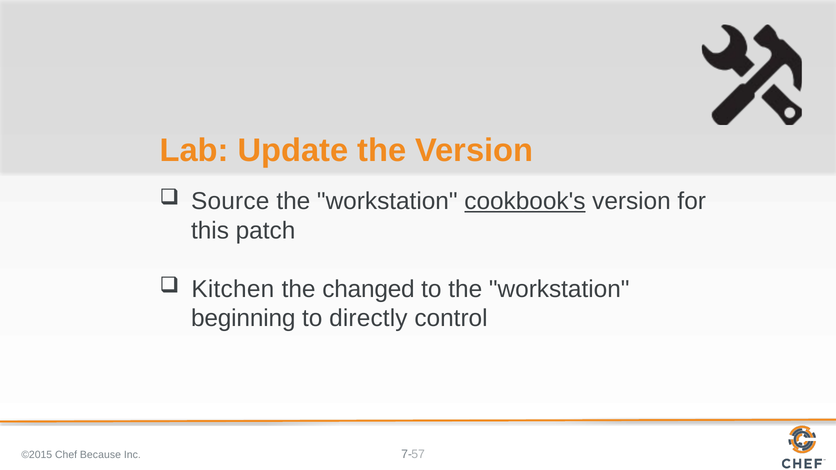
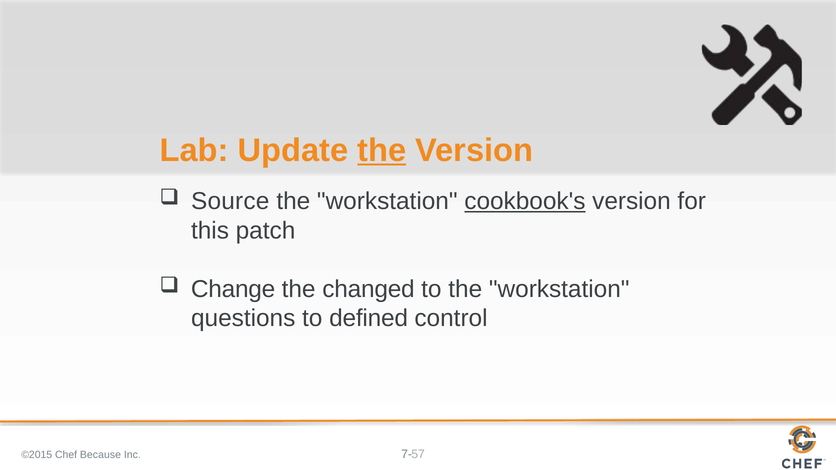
the at (382, 150) underline: none -> present
Kitchen: Kitchen -> Change
beginning: beginning -> questions
directly: directly -> defined
